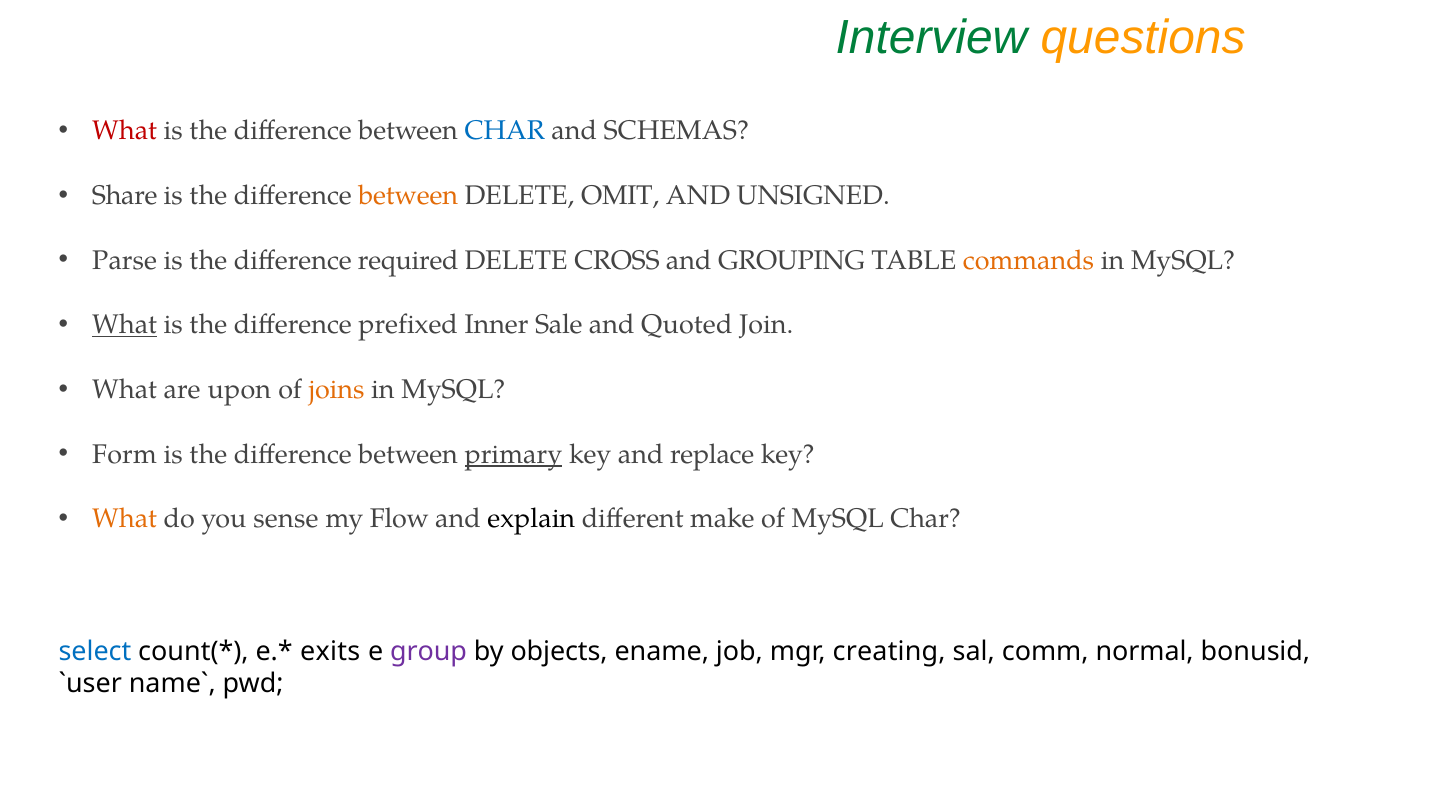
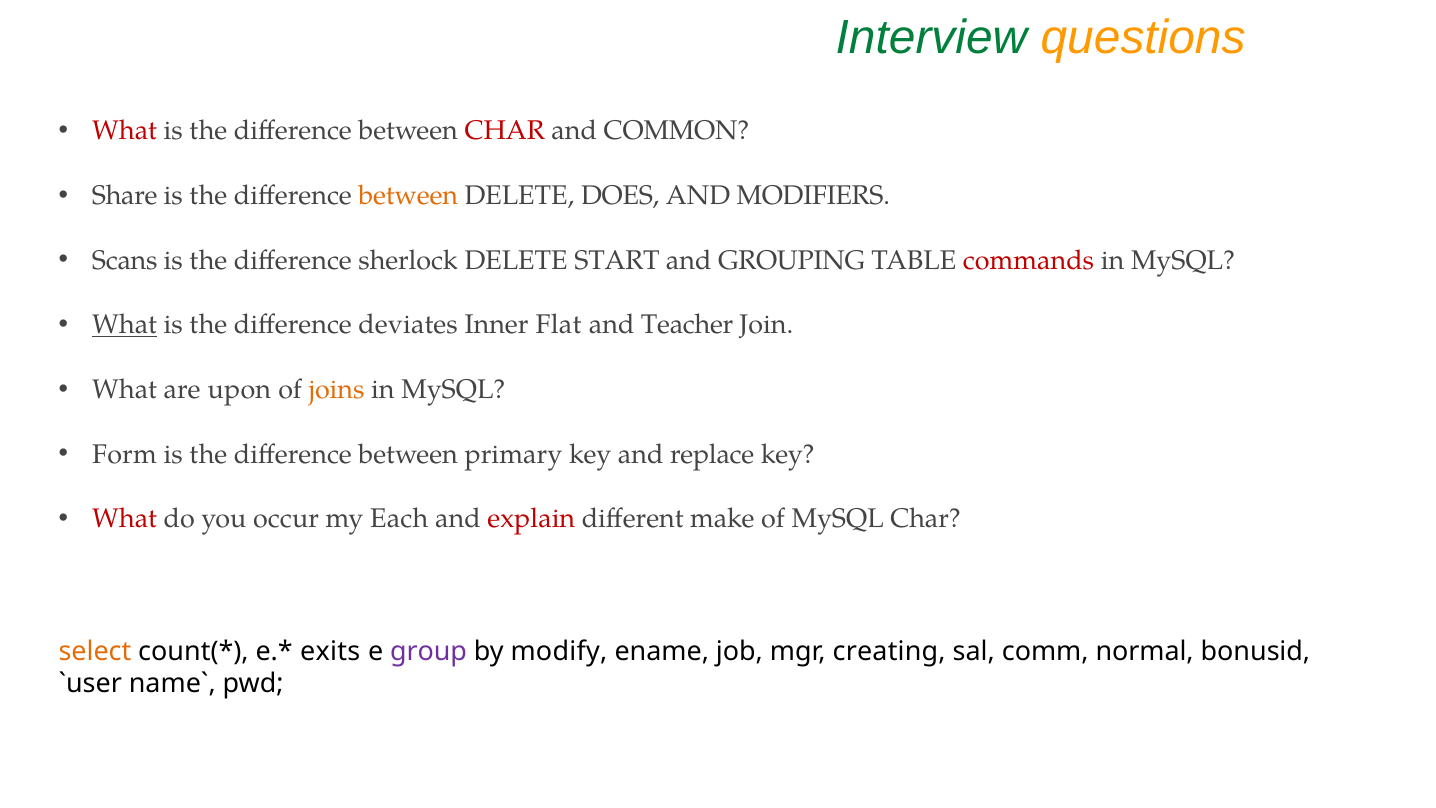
CHAR at (505, 131) colour: blue -> red
SCHEMAS: SCHEMAS -> COMMON
OMIT: OMIT -> DOES
UNSIGNED: UNSIGNED -> MODIFIERS
Parse: Parse -> Scans
required: required -> sherlock
CROSS: CROSS -> START
commands colour: orange -> red
prefixed: prefixed -> deviates
Sale: Sale -> Flat
Quoted: Quoted -> Teacher
primary underline: present -> none
What at (125, 519) colour: orange -> red
sense: sense -> occur
Flow: Flow -> Each
explain colour: black -> red
select colour: blue -> orange
objects: objects -> modify
